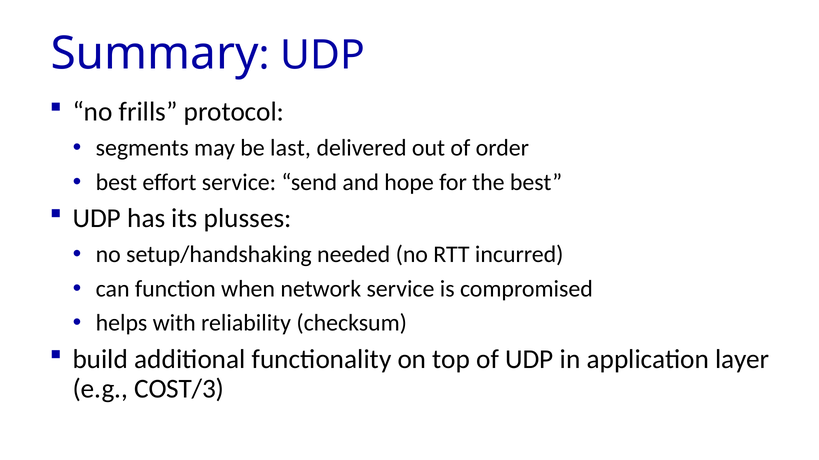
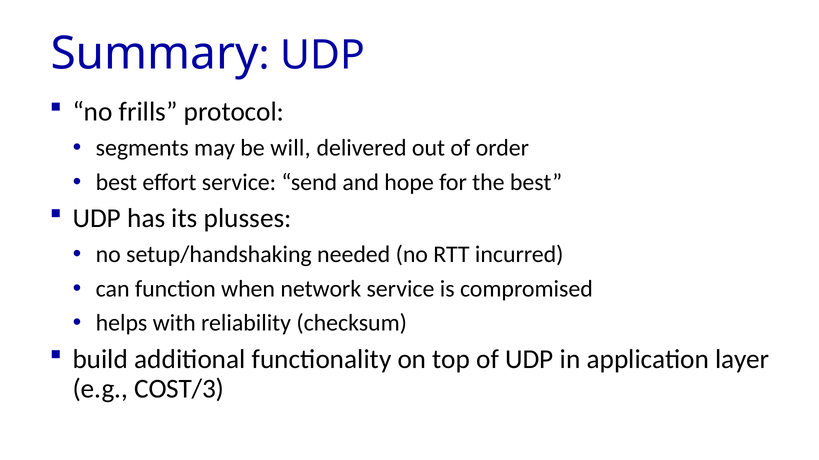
last: last -> will
